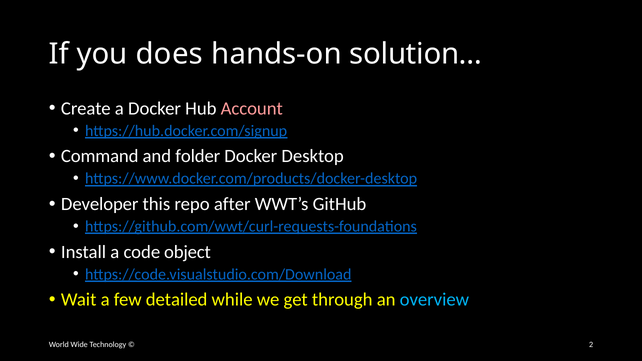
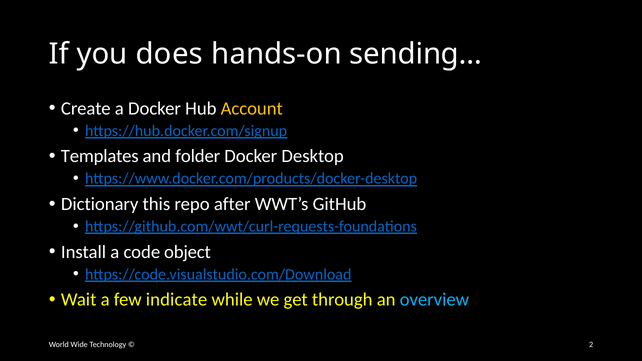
solution…: solution… -> sending…
Account colour: pink -> yellow
Command: Command -> Templates
Developer: Developer -> Dictionary
detailed: detailed -> indicate
